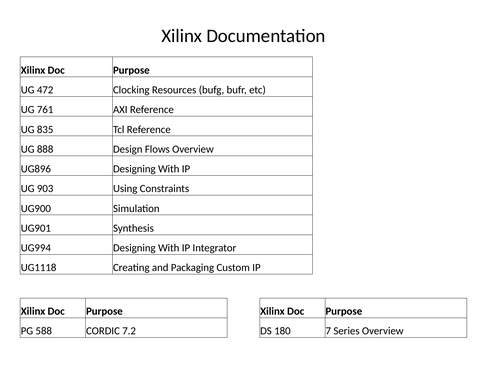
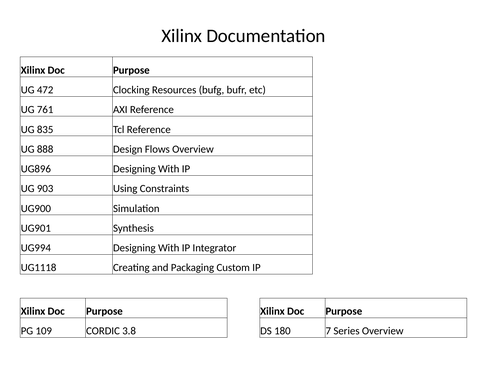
588: 588 -> 109
7.2: 7.2 -> 3.8
